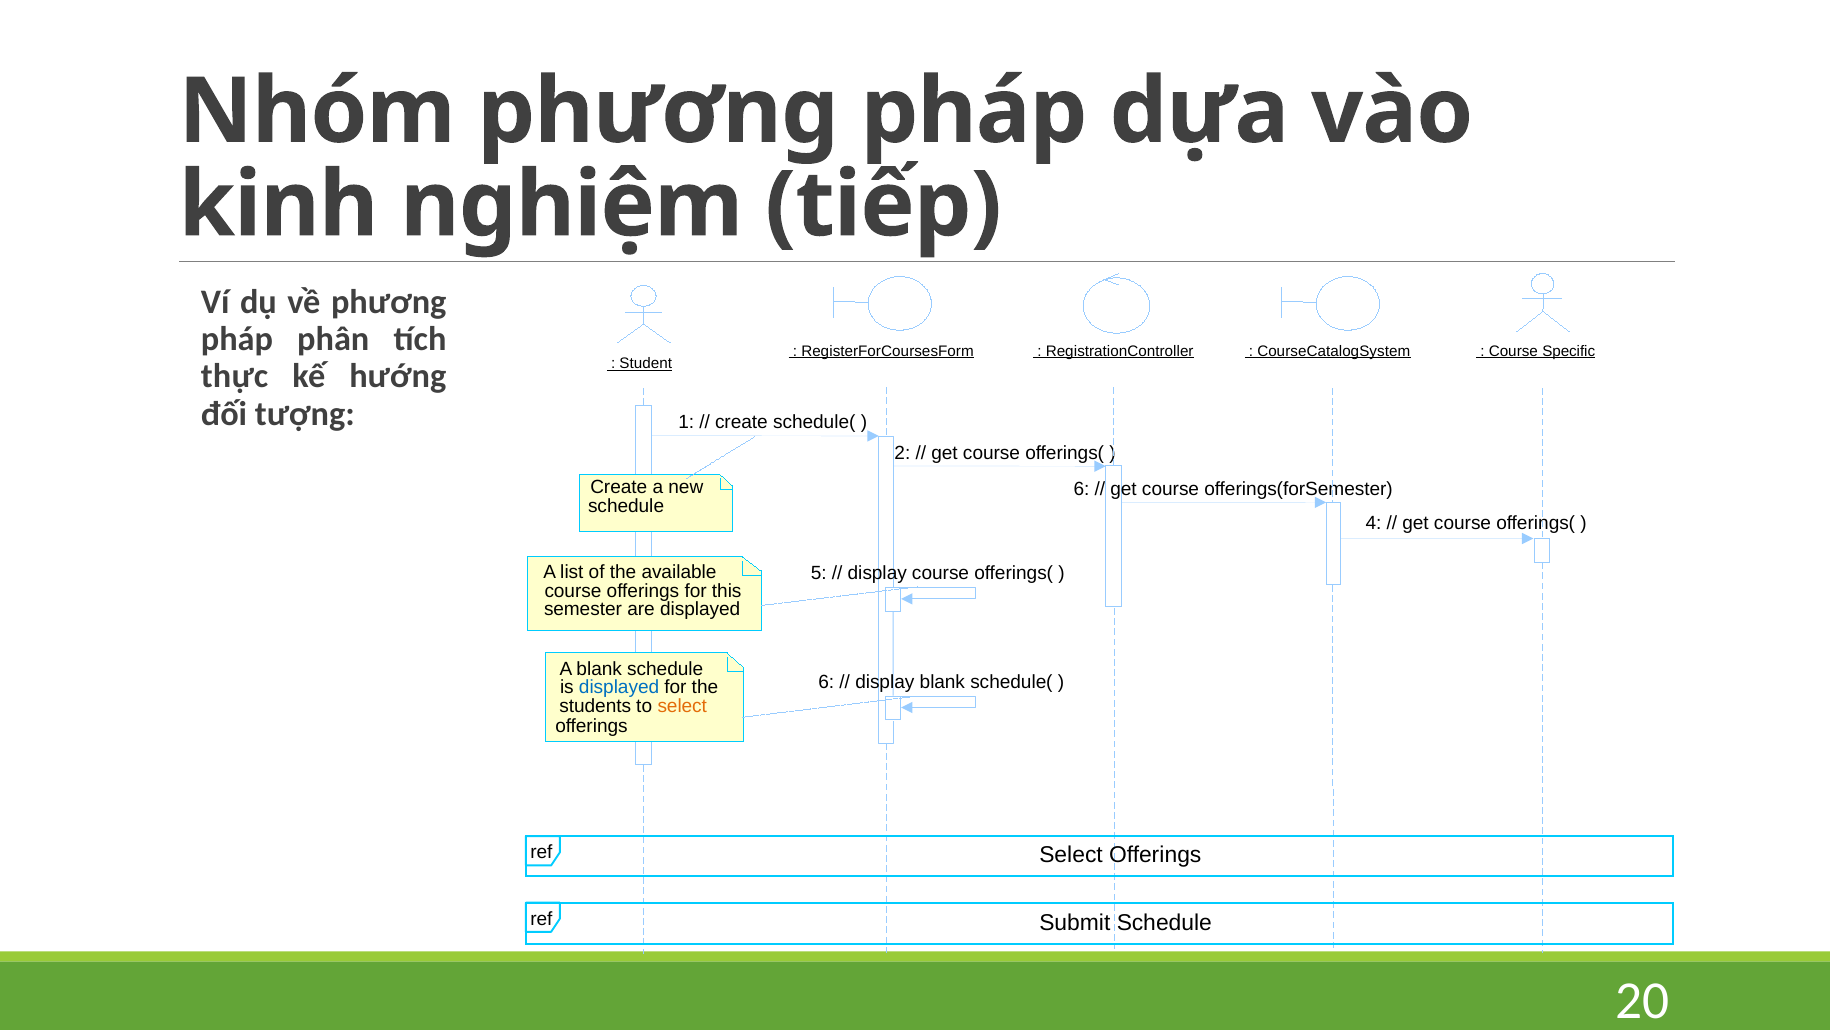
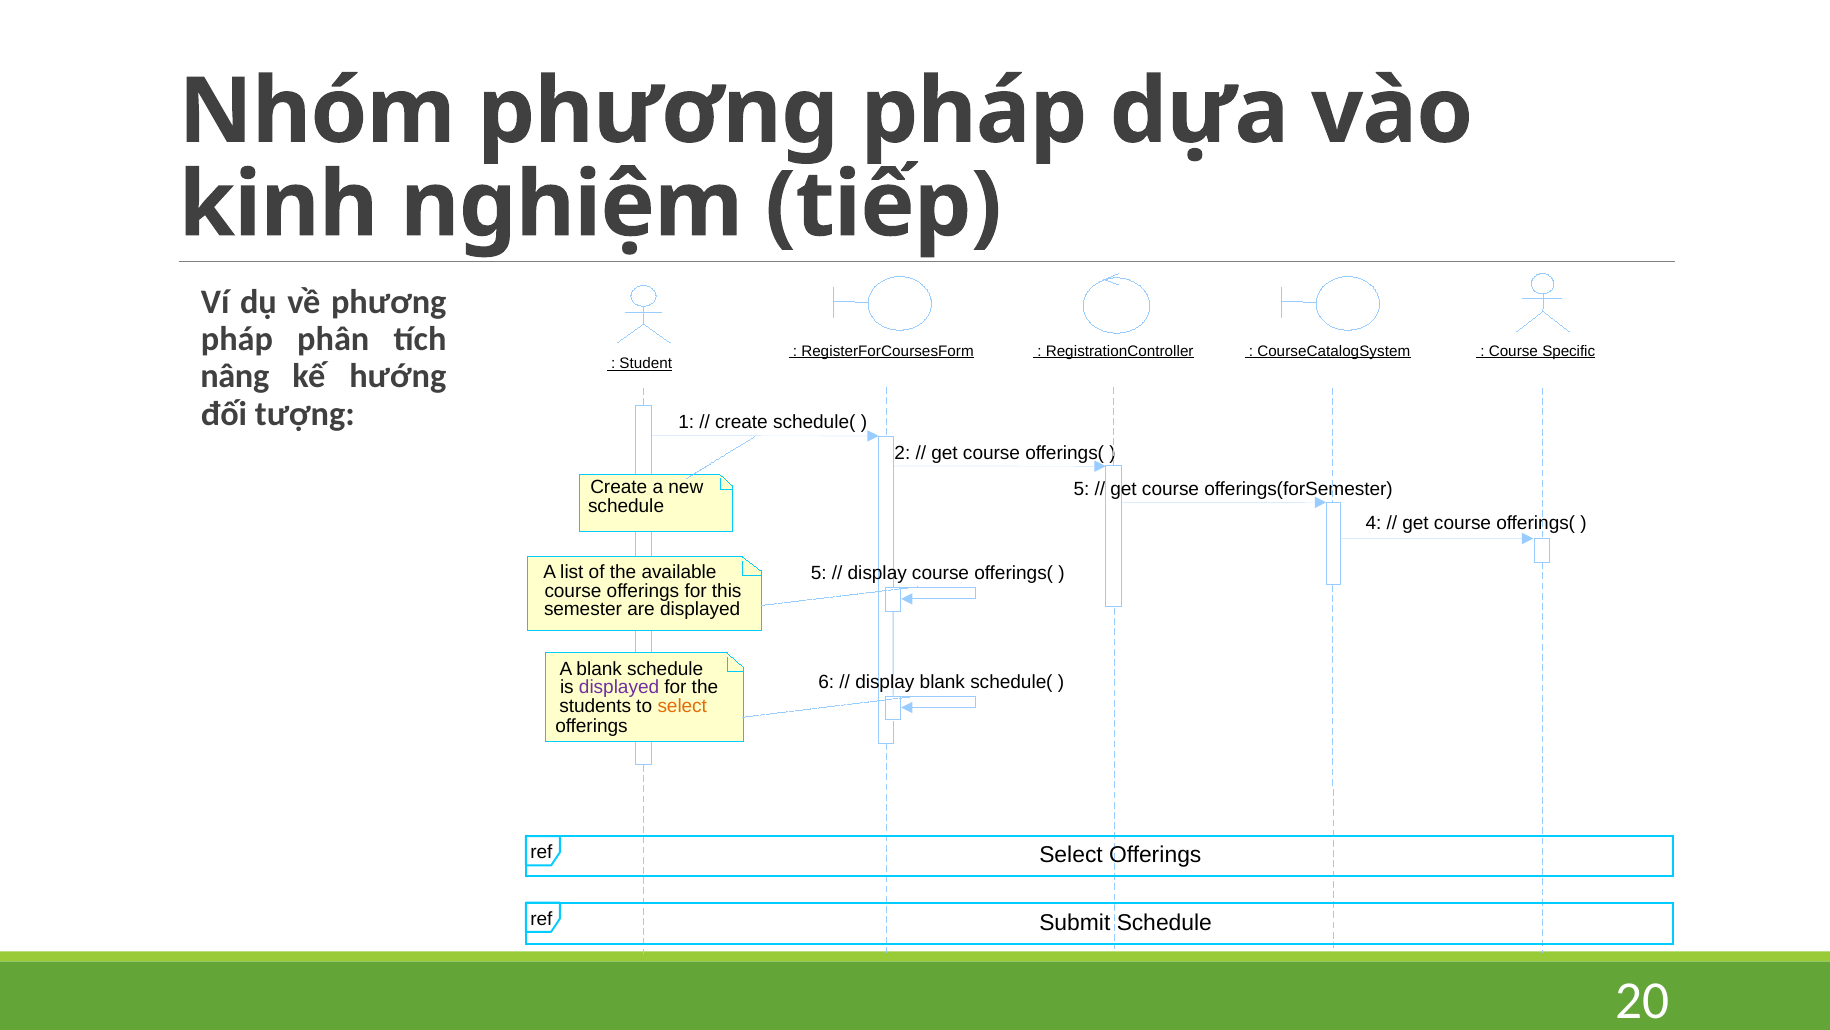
thực: thực -> nâng
6 at (1081, 489): 6 -> 5
displayed at (619, 687) colour: blue -> purple
